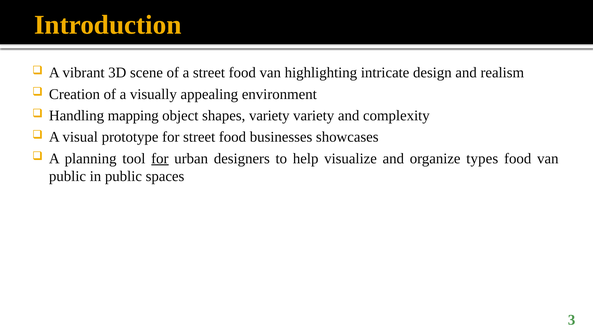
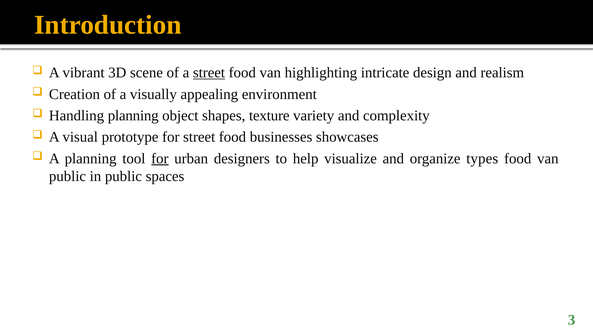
street at (209, 73) underline: none -> present
Handling mapping: mapping -> planning
shapes variety: variety -> texture
